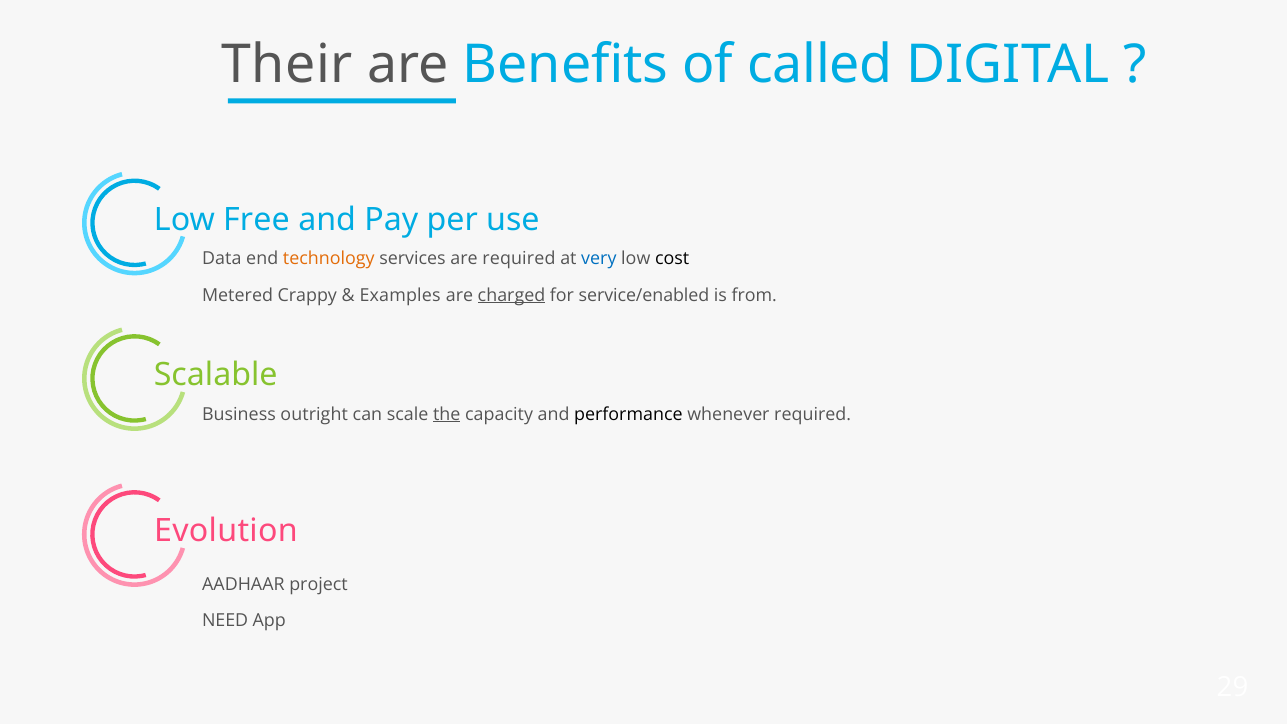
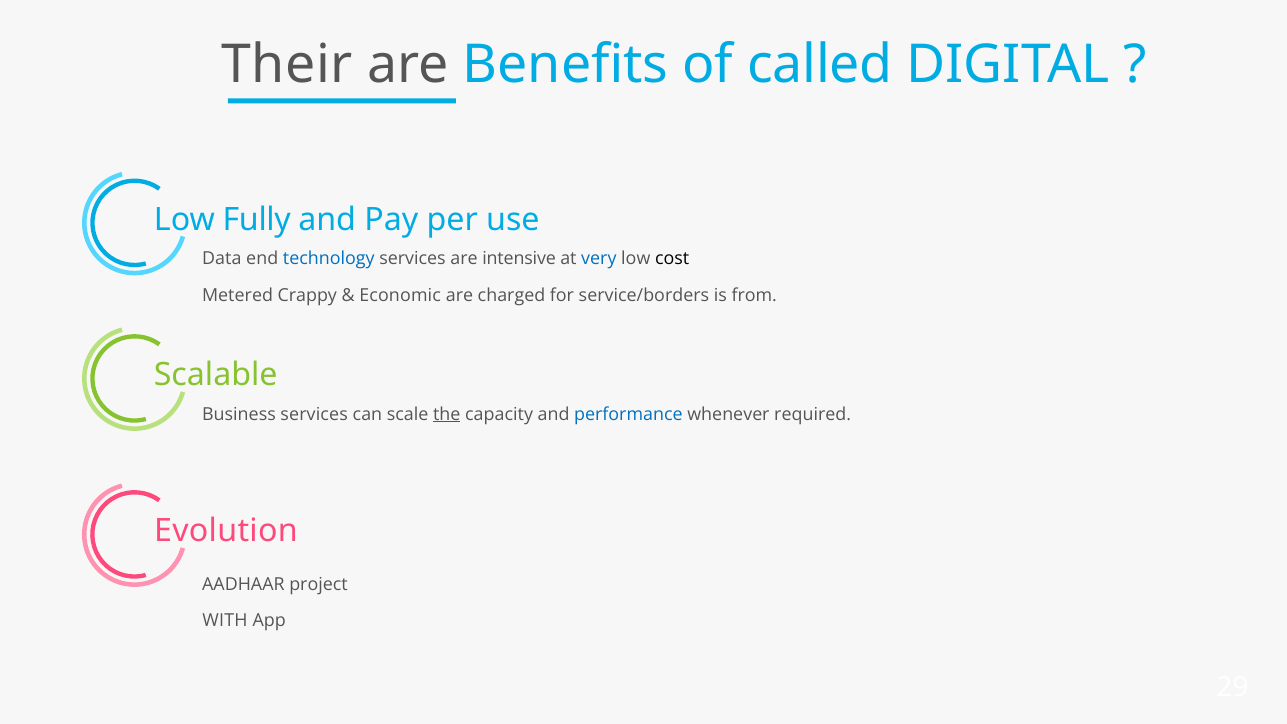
Free: Free -> Fully
technology colour: orange -> blue
are required: required -> intensive
Examples: Examples -> Economic
charged underline: present -> none
service/enabled: service/enabled -> service/borders
Business outright: outright -> services
performance colour: black -> blue
NEED: NEED -> WITH
